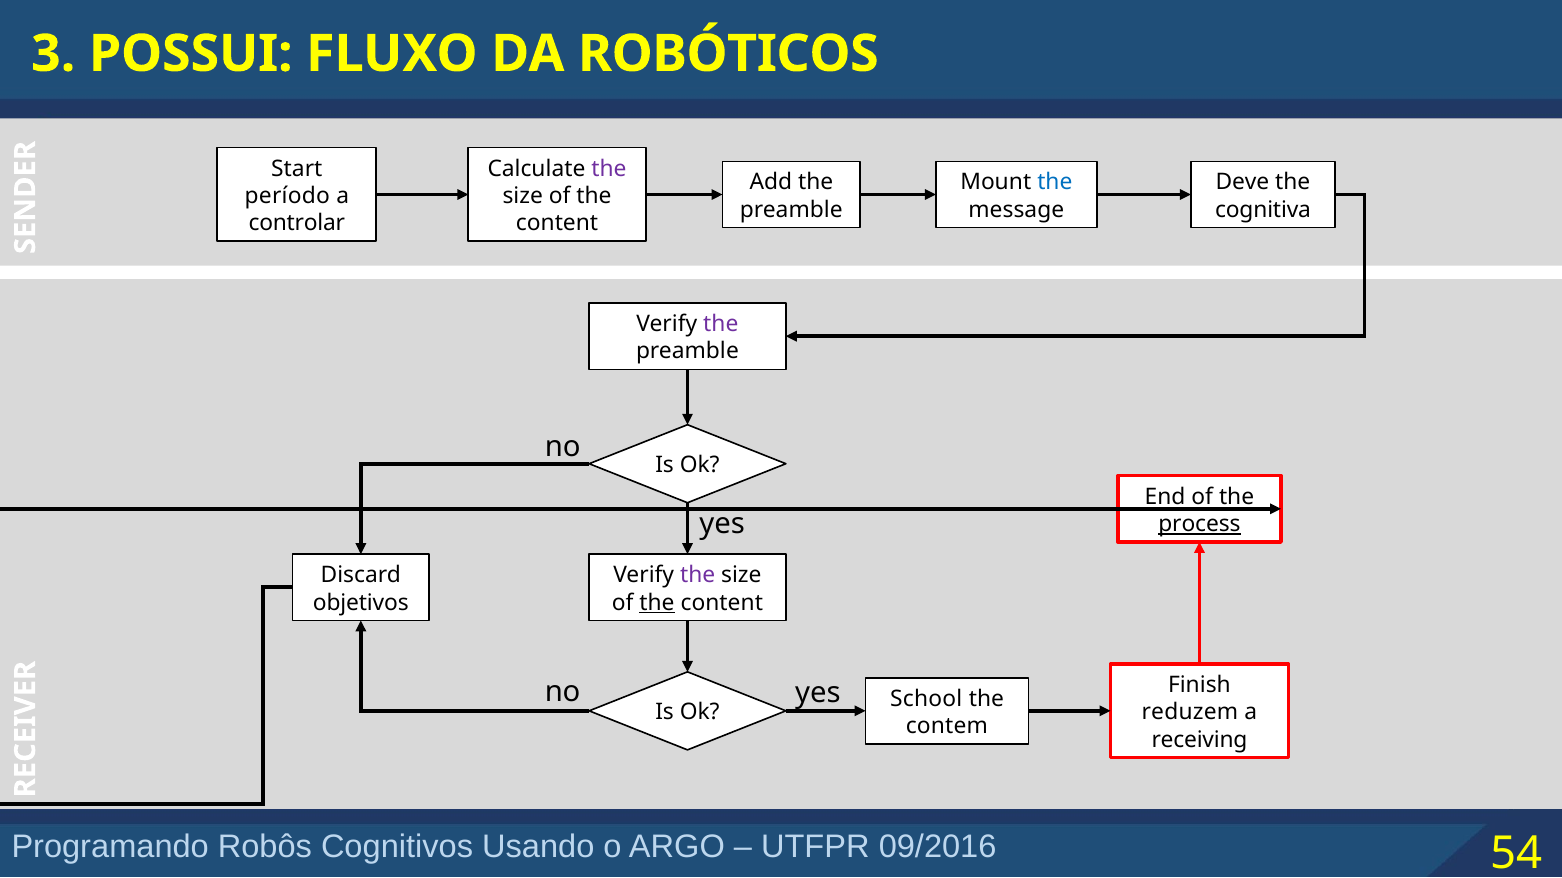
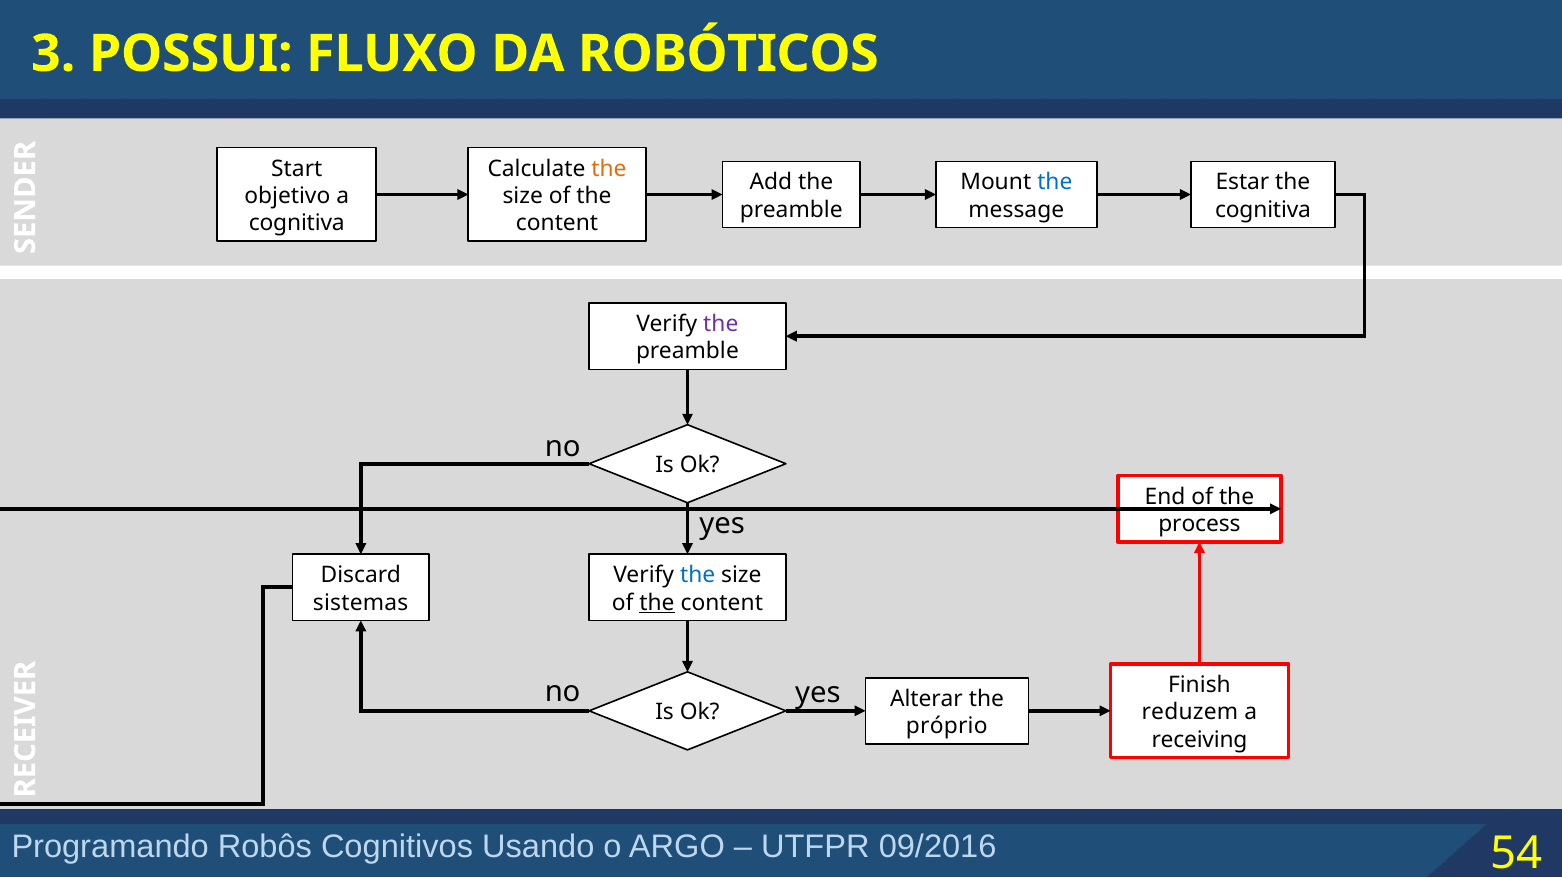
the at (609, 169) colour: purple -> orange
Deve: Deve -> Estar
período: período -> objetivo
controlar at (297, 224): controlar -> cognitiva
process underline: present -> none
the at (698, 576) colour: purple -> blue
objetivos: objetivos -> sistemas
School: School -> Alterar
contem: contem -> próprio
